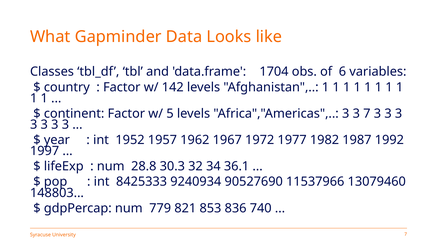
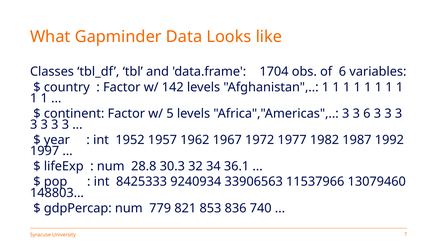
3 7: 7 -> 6
90527690: 90527690 -> 33906563
